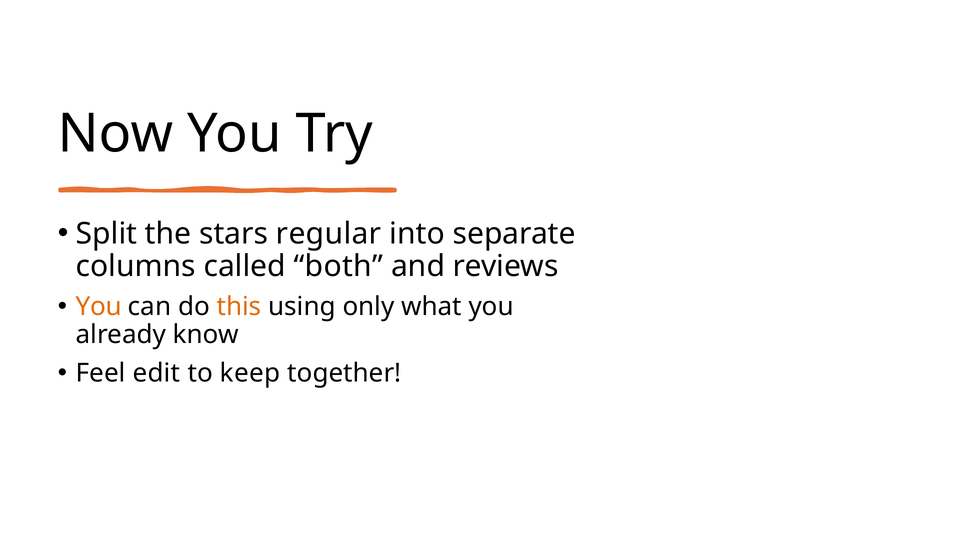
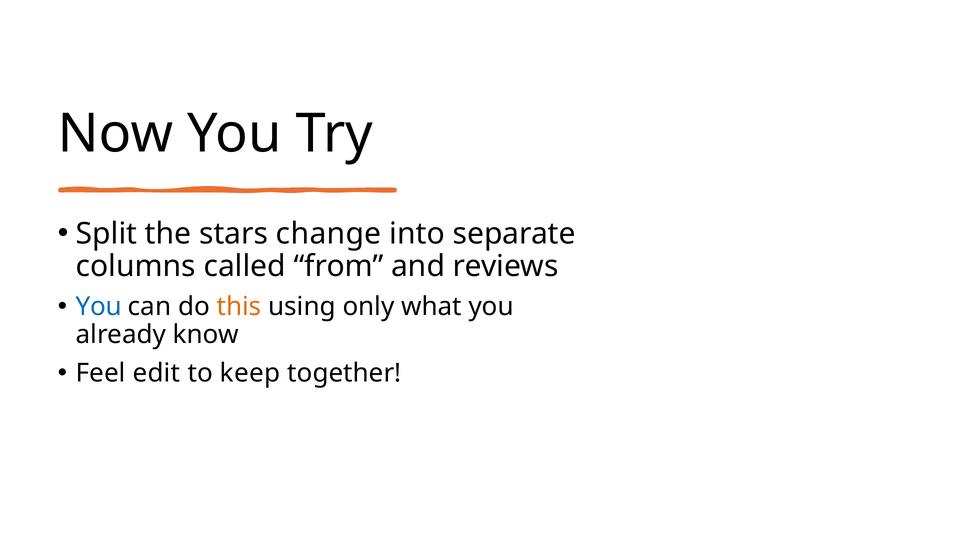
regular: regular -> change
both: both -> from
You at (99, 306) colour: orange -> blue
